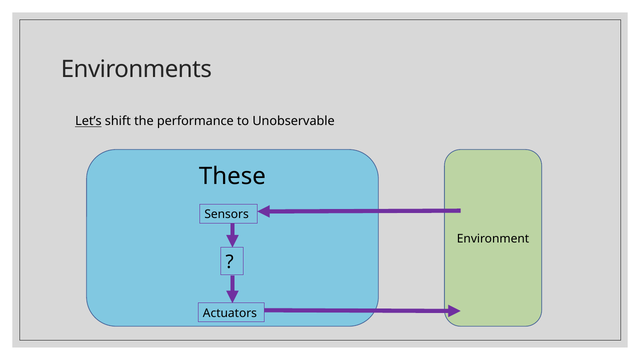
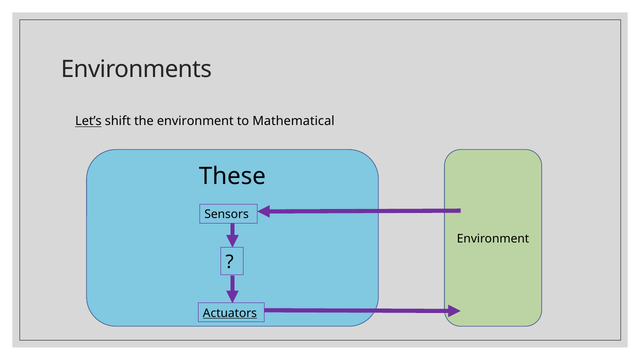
the performance: performance -> environment
Unobservable: Unobservable -> Mathematical
Actuators underline: none -> present
